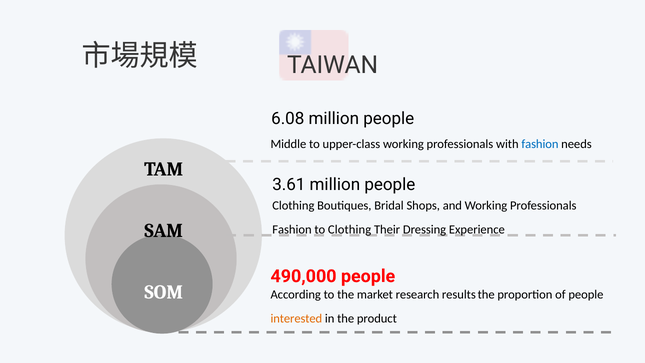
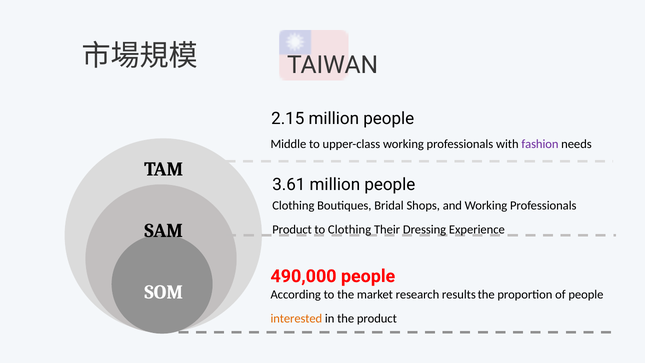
6.08: 6.08 -> 2.15
fashion at (540, 144) colour: blue -> purple
Fashion at (292, 229): Fashion -> Product
